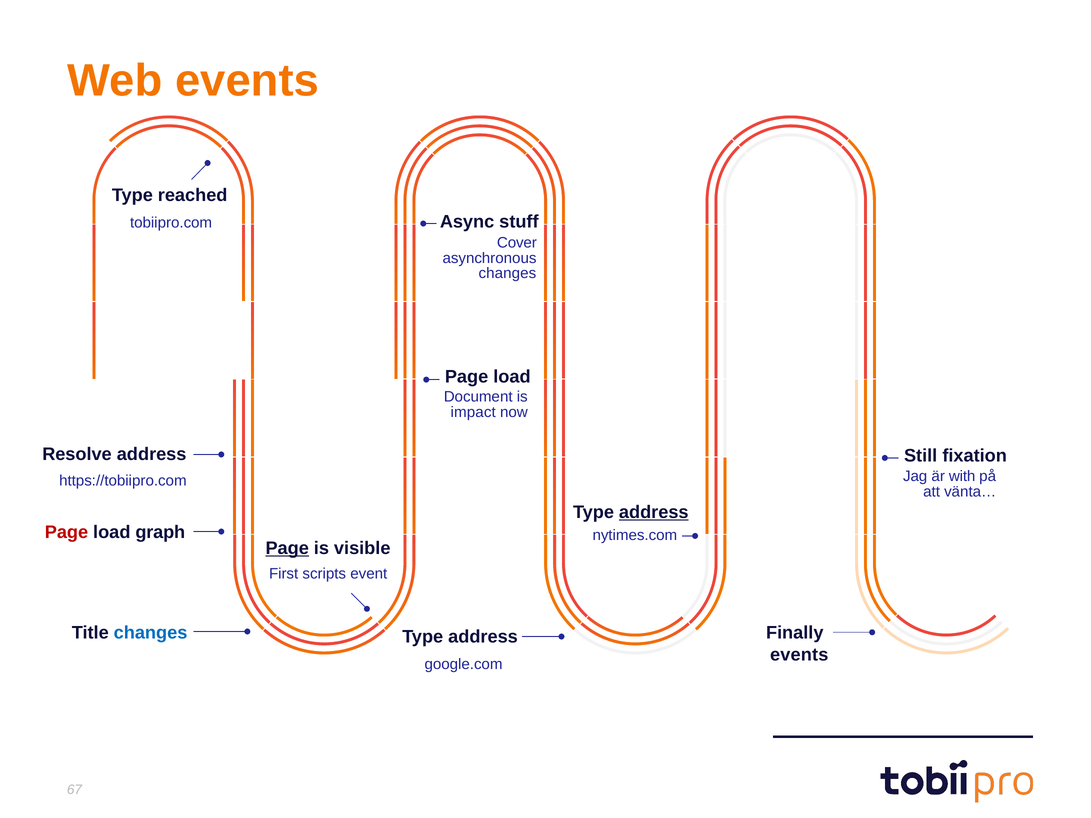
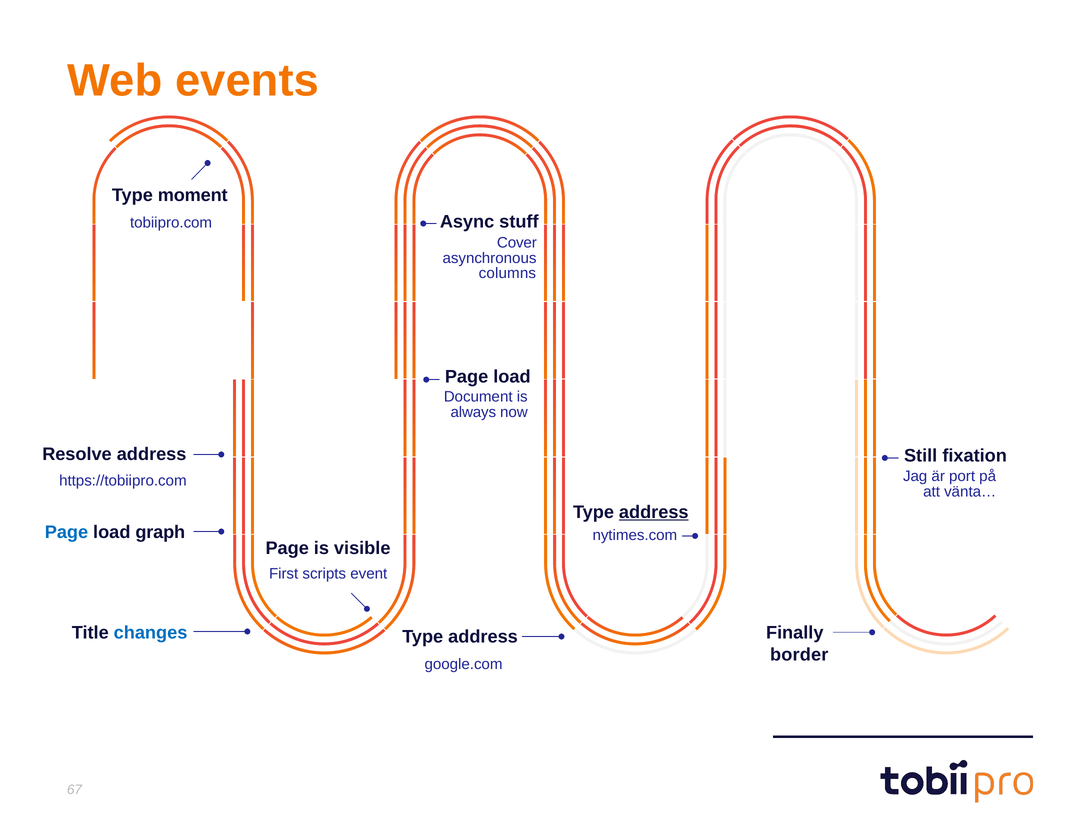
reached: reached -> moment
changes at (507, 273): changes -> columns
impact: impact -> always
with: with -> port
Page at (66, 533) colour: red -> blue
Page at (287, 548) underline: present -> none
events at (799, 655): events -> border
